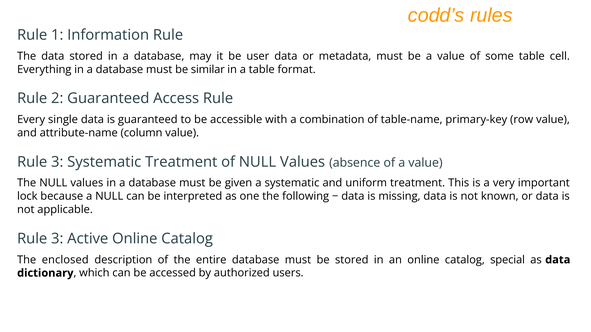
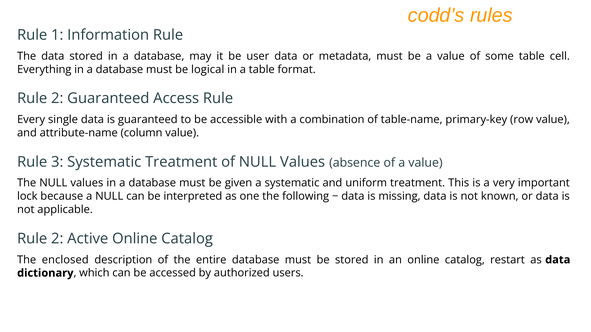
similar: similar -> logical
3 at (57, 239): 3 -> 2
special: special -> restart
